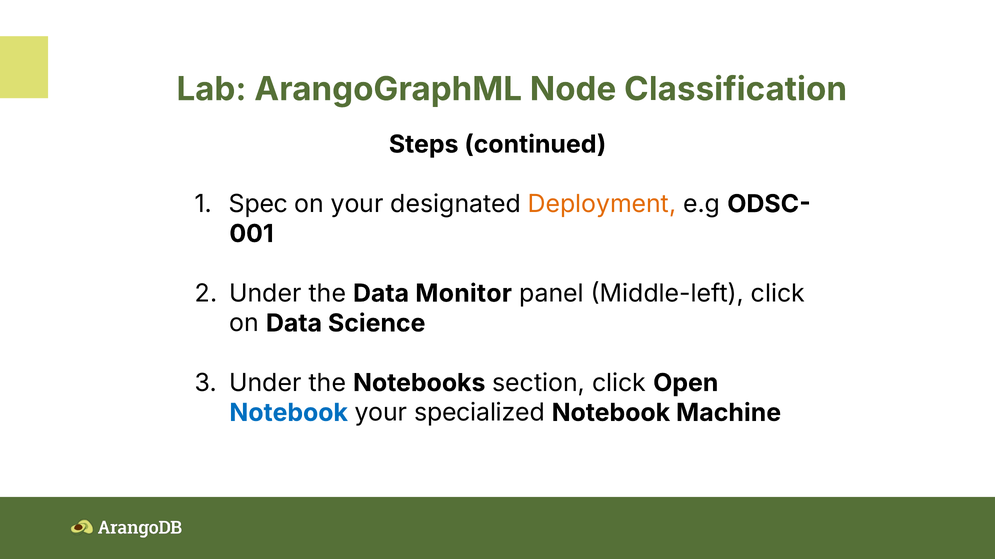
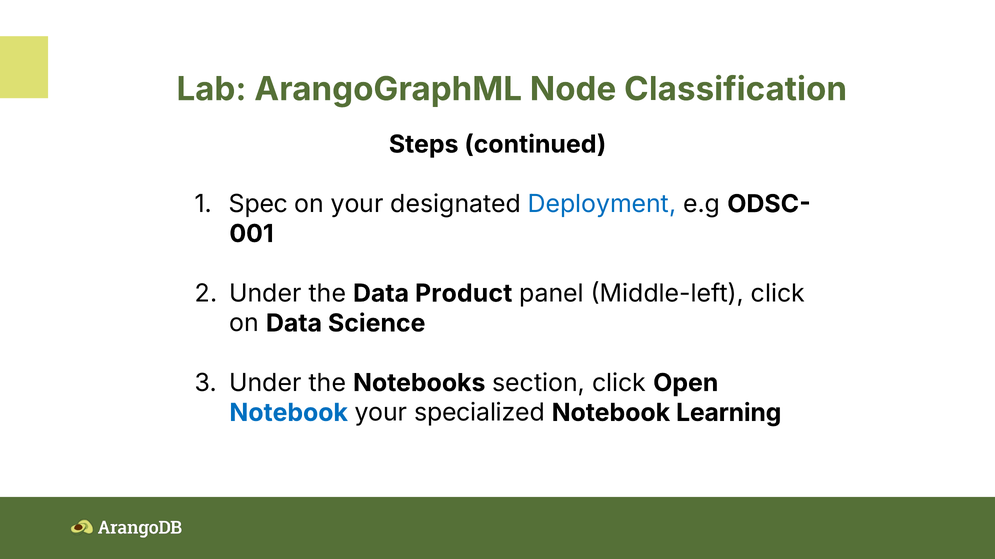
Deployment colour: orange -> blue
Monitor: Monitor -> Product
Machine: Machine -> Learning
